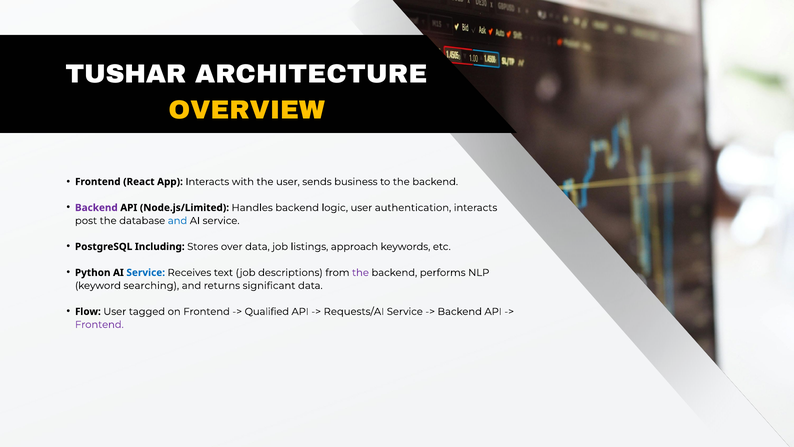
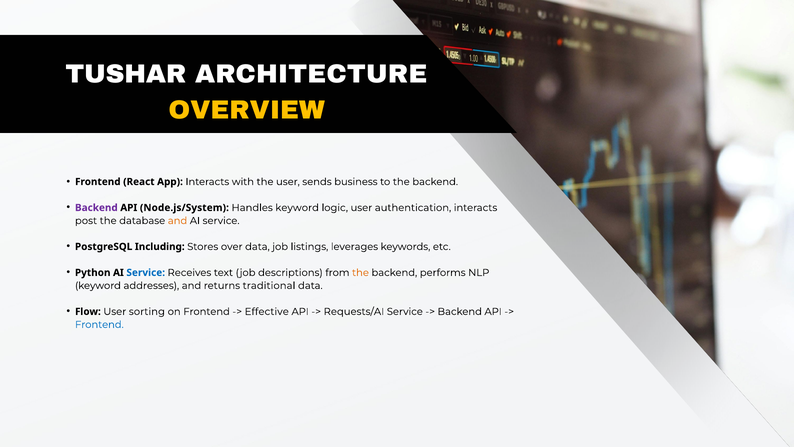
Node.js/Limited: Node.js/Limited -> Node.js/System
Handles backend: backend -> keyword
and at (178, 221) colour: blue -> orange
approach: approach -> leverages
the at (360, 272) colour: purple -> orange
searching: searching -> addresses
significant: significant -> traditional
tagged: tagged -> sorting
Qualified: Qualified -> Effective
Frontend at (99, 324) colour: purple -> blue
